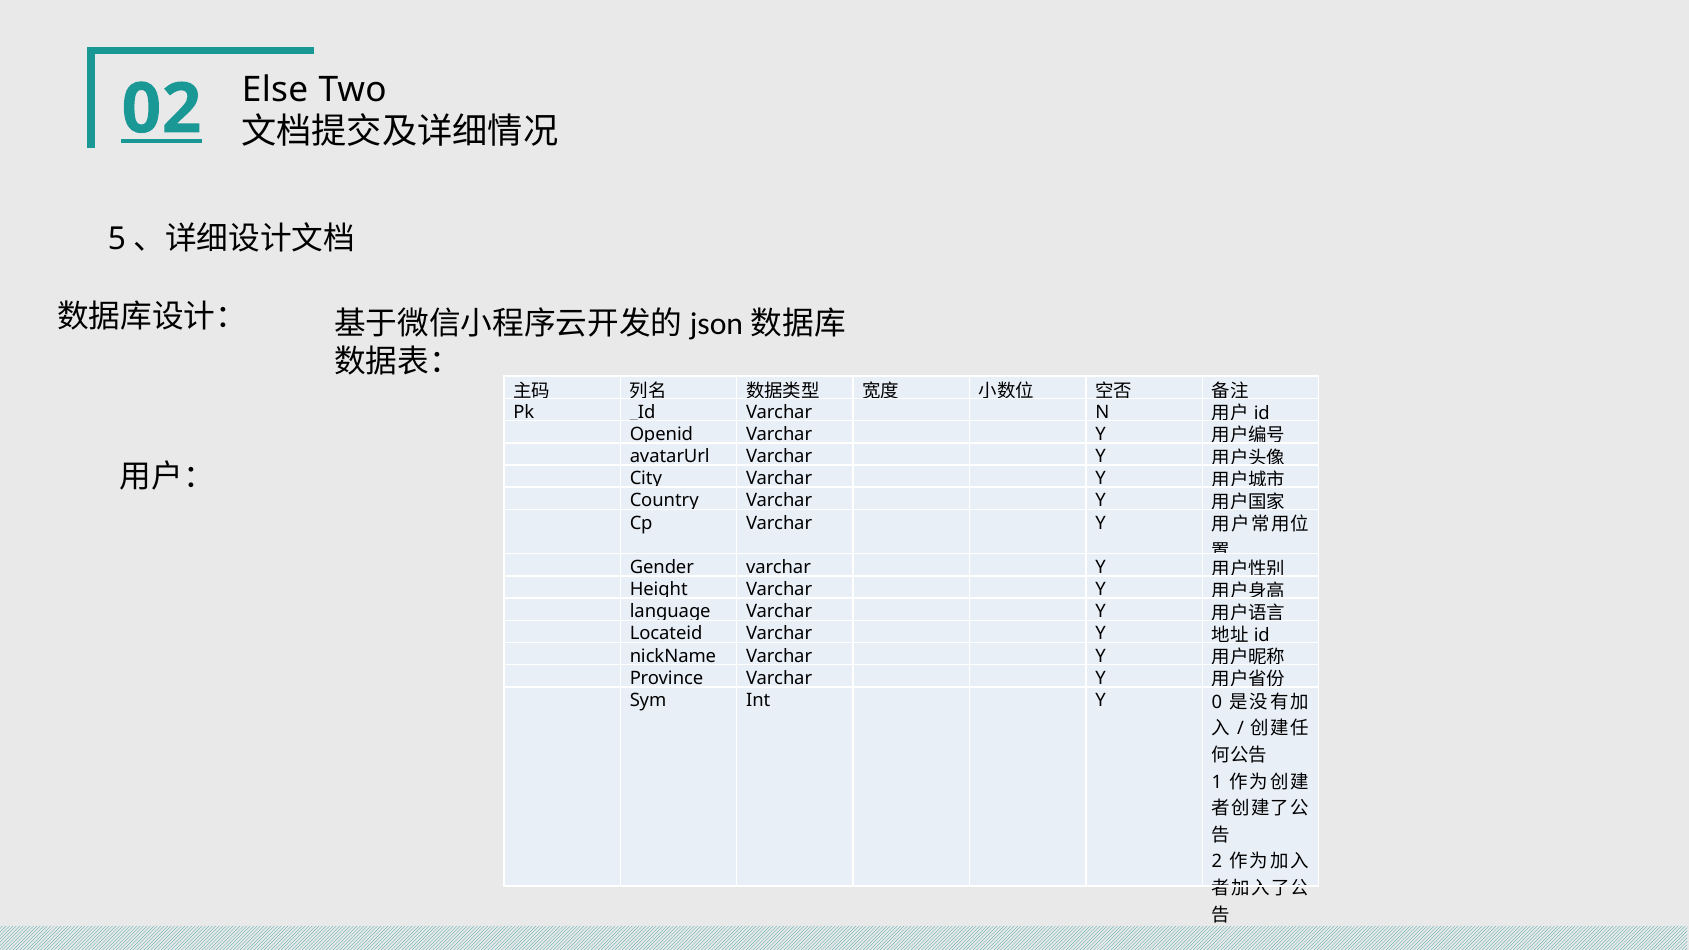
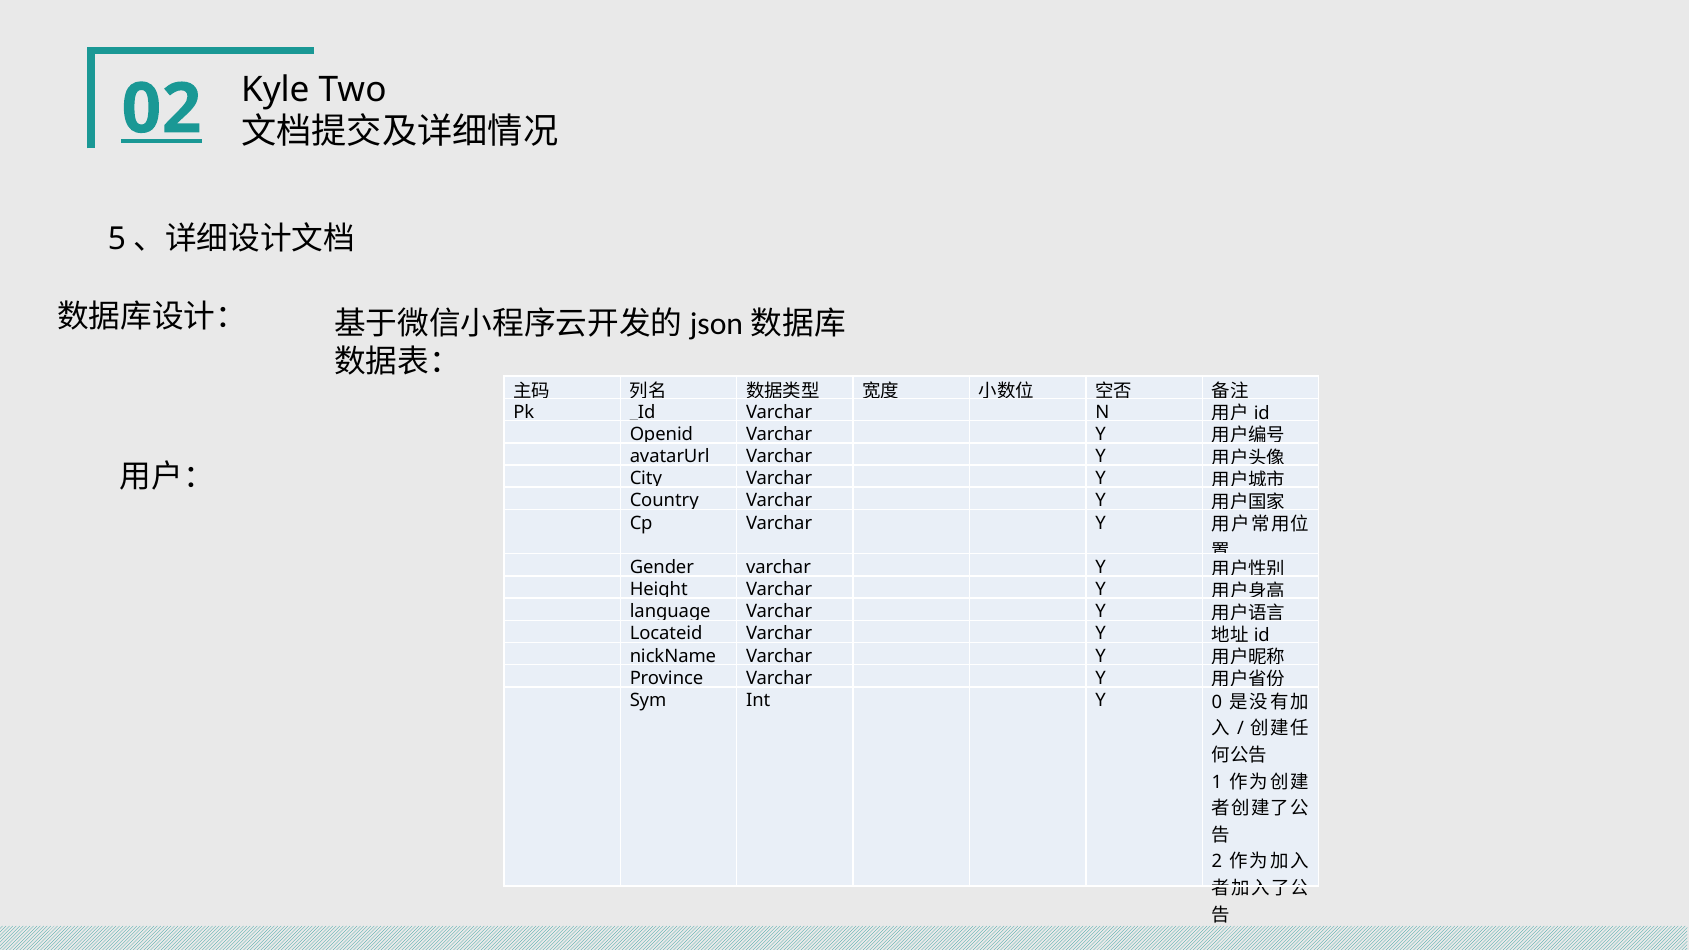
Else: Else -> Kyle
